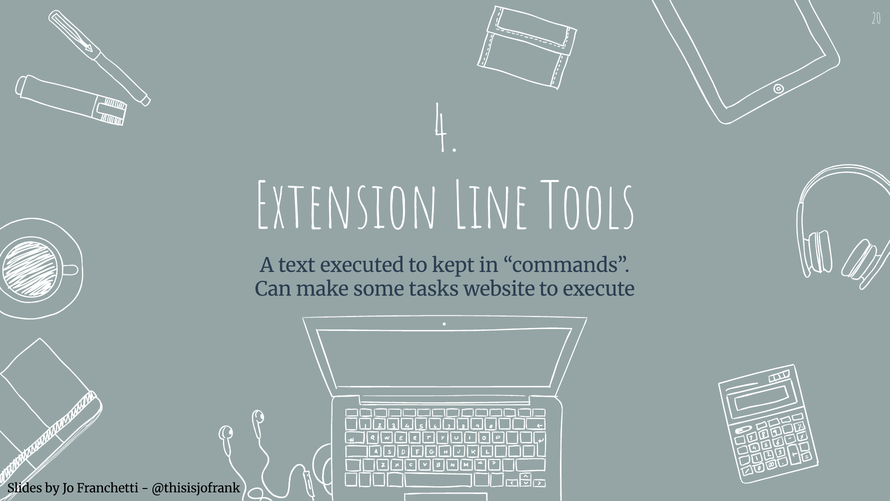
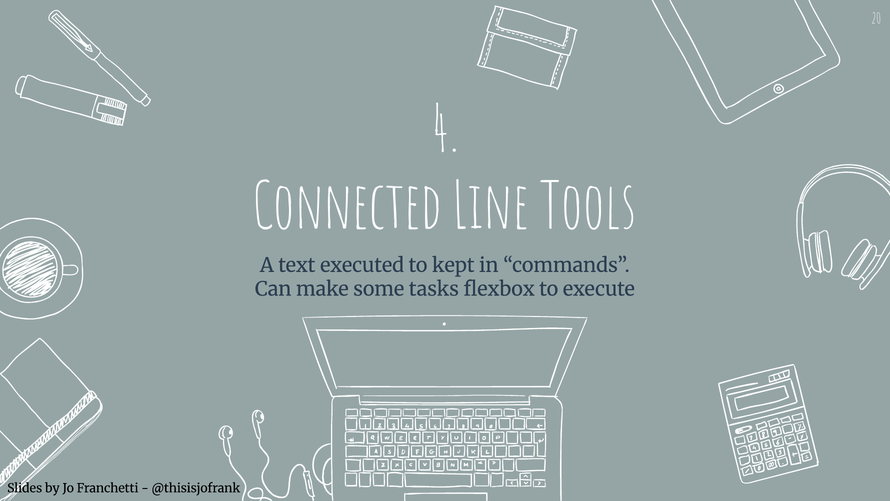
Extension: Extension -> Connected
website: website -> flexbox
